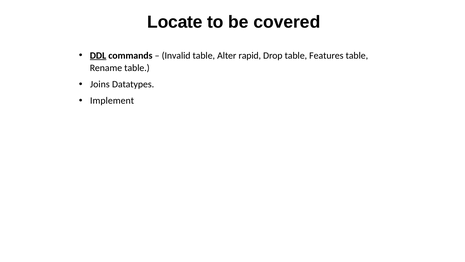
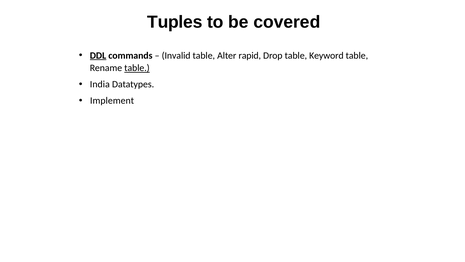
Locate: Locate -> Tuples
Features: Features -> Keyword
table at (137, 68) underline: none -> present
Joins: Joins -> India
